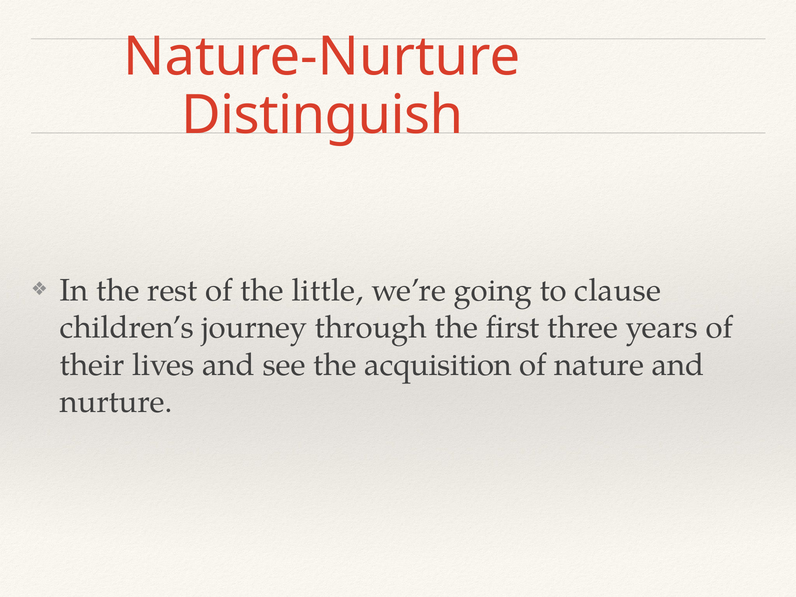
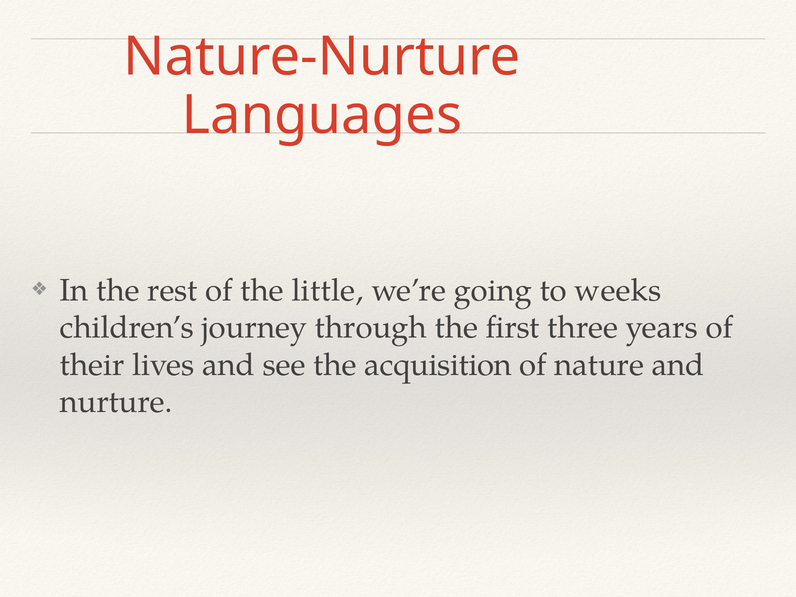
Distinguish: Distinguish -> Languages
clause: clause -> weeks
